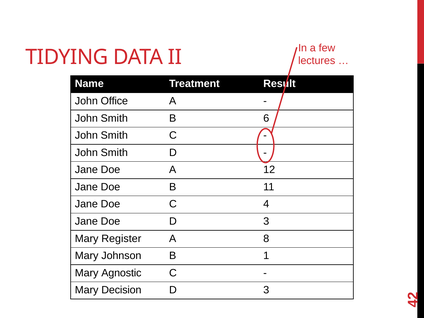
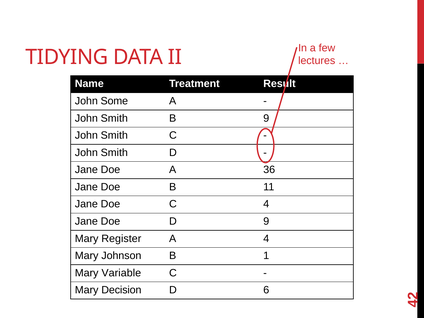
Office: Office -> Some
B 6: 6 -> 9
12: 12 -> 36
Doe D 3: 3 -> 9
A 8: 8 -> 4
Agnostic: Agnostic -> Variable
3 at (266, 290): 3 -> 6
